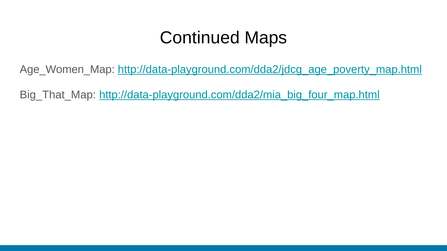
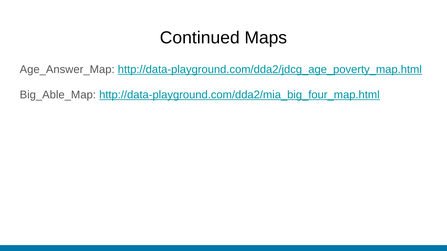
Age_Women_Map: Age_Women_Map -> Age_Answer_Map
Big_That_Map: Big_That_Map -> Big_Able_Map
